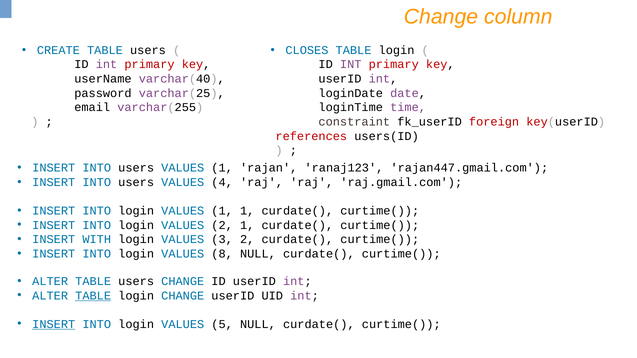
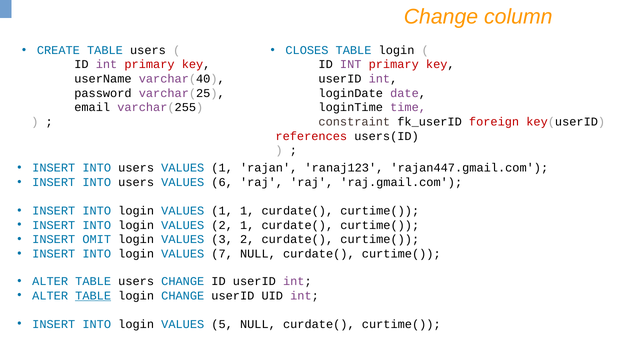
4: 4 -> 6
WITH: WITH -> OMIT
8: 8 -> 7
INSERT at (54, 324) underline: present -> none
